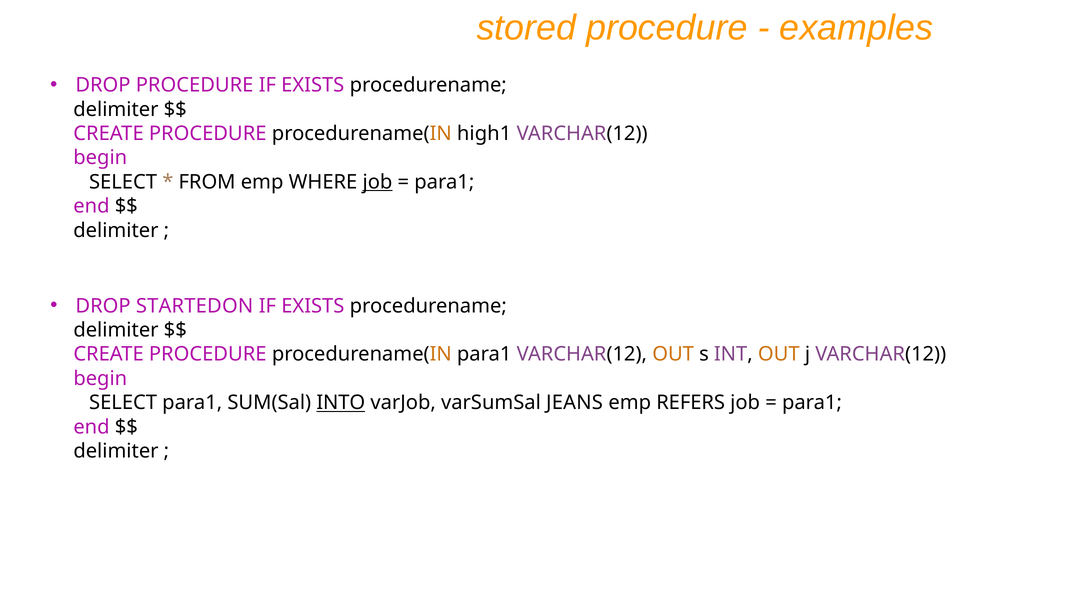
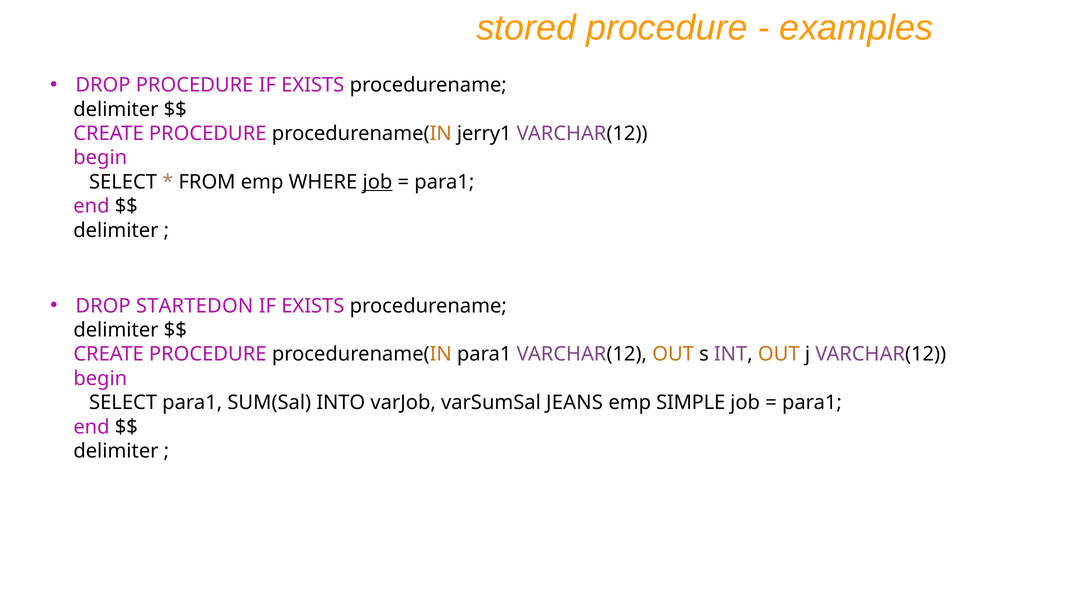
high1: high1 -> jerry1
INTO underline: present -> none
REFERS: REFERS -> SIMPLE
